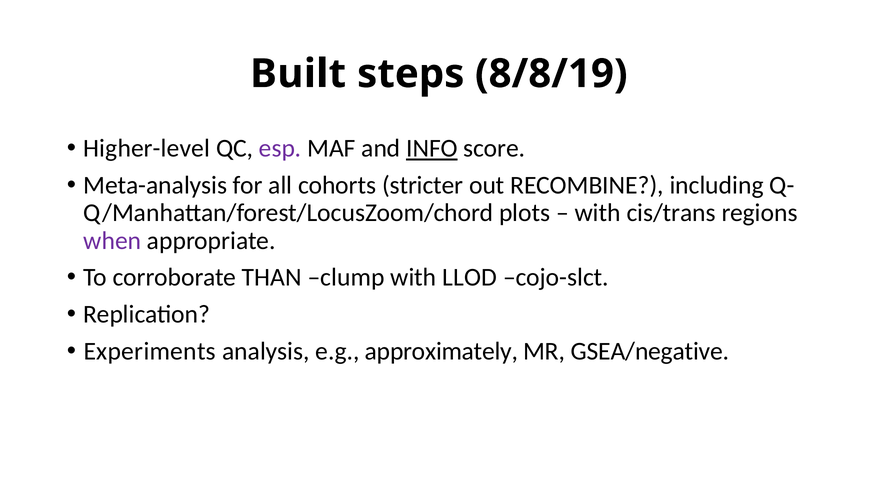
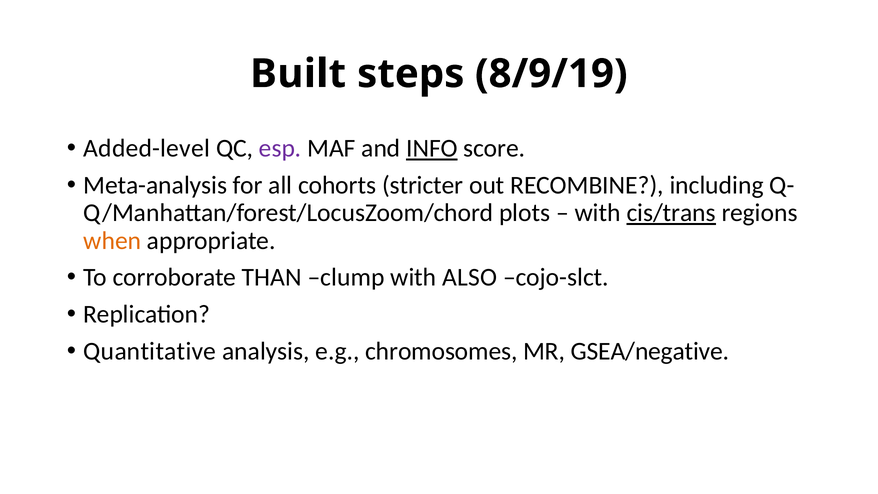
8/8/19: 8/8/19 -> 8/9/19
Higher-level: Higher-level -> Added-level
cis/trans underline: none -> present
when colour: purple -> orange
LLOD: LLOD -> ALSO
Experiments: Experiments -> Quantitative
approximately: approximately -> chromosomes
